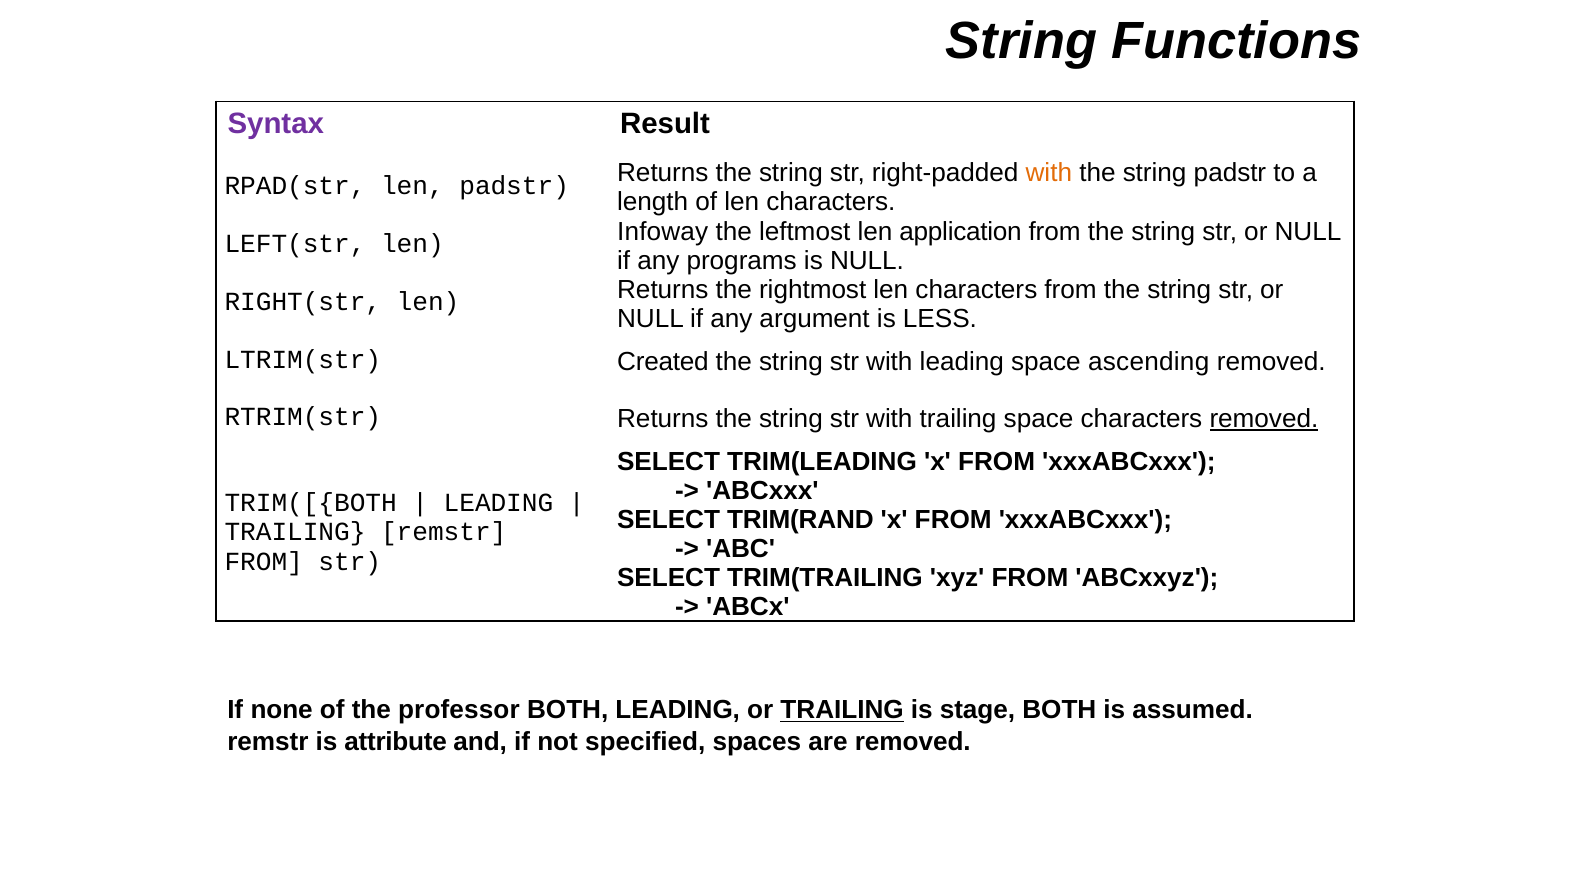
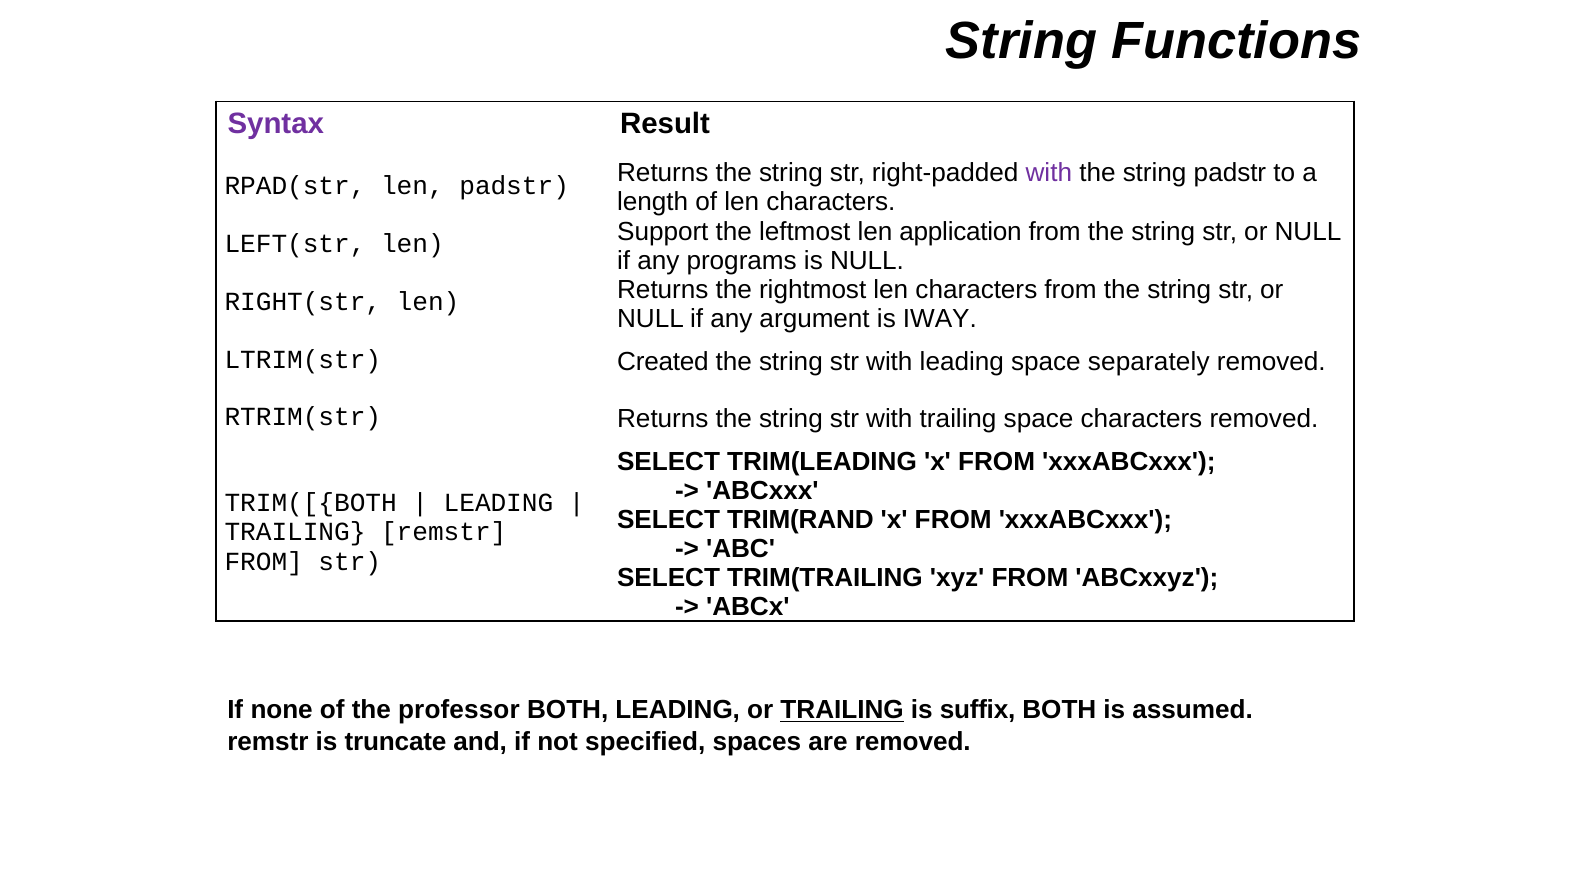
with at (1049, 173) colour: orange -> purple
Infoway: Infoway -> Support
LESS: LESS -> IWAY
ascending: ascending -> separately
removed at (1264, 419) underline: present -> none
stage: stage -> suffix
attribute: attribute -> truncate
